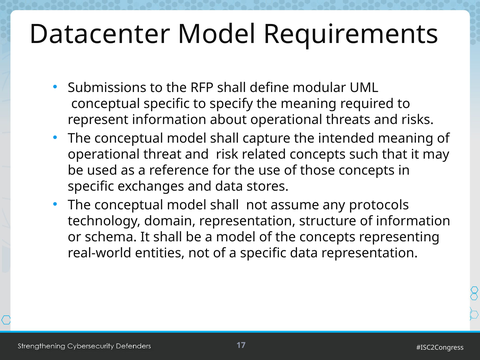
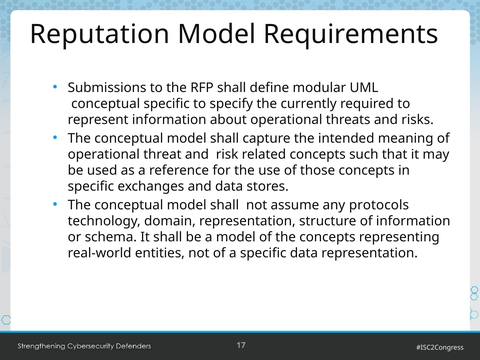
Datacenter: Datacenter -> Reputation
the meaning: meaning -> currently
